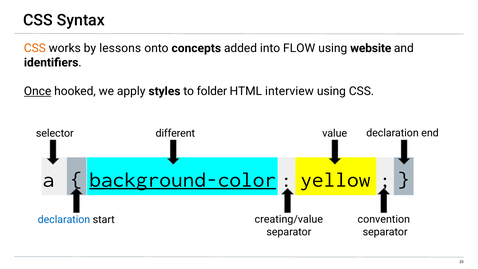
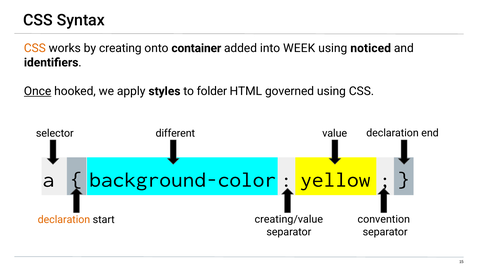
lessons: lessons -> creating
concepts: concepts -> container
FLOW: FLOW -> WEEK
website: website -> noticed
interview: interview -> governed
background-color underline: present -> none
declaration at (64, 220) colour: blue -> orange
